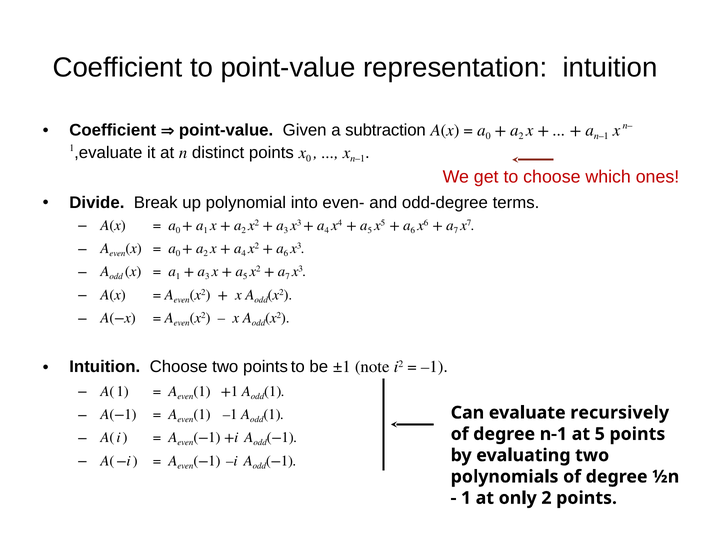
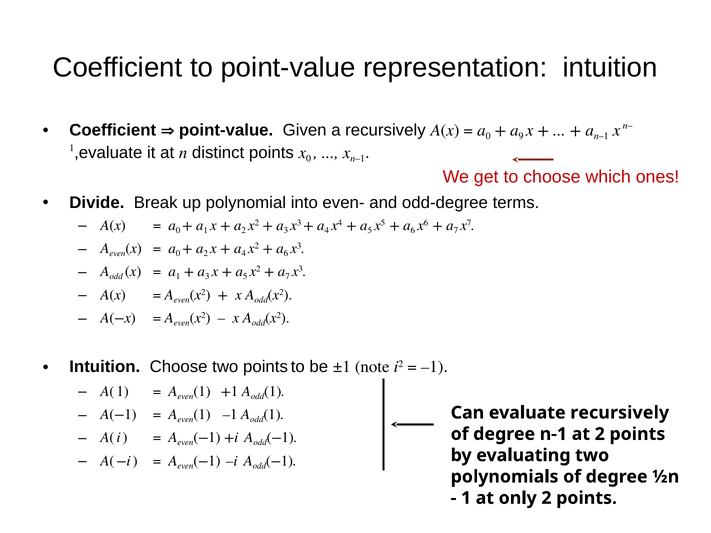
a subtraction: subtraction -> recursively
2 at (521, 136): 2 -> 9
at 5: 5 -> 2
